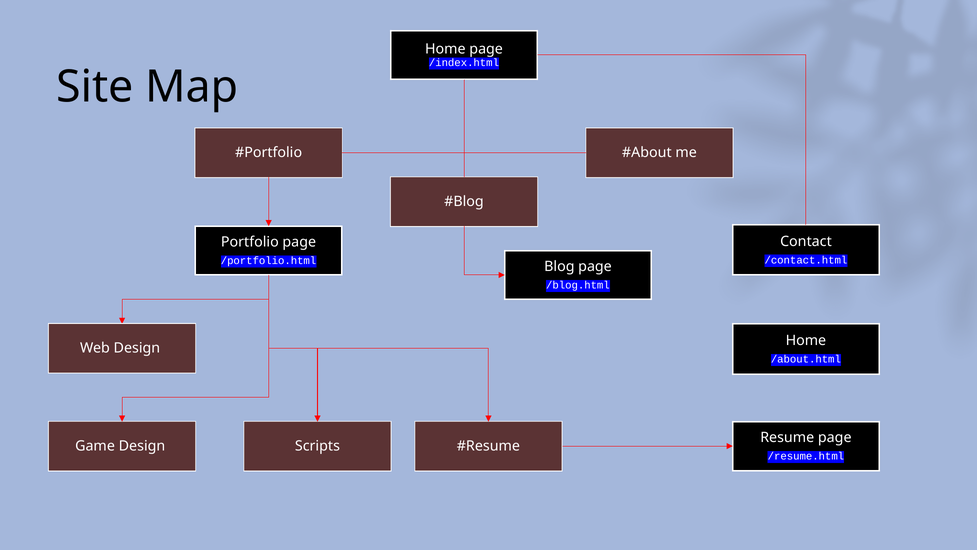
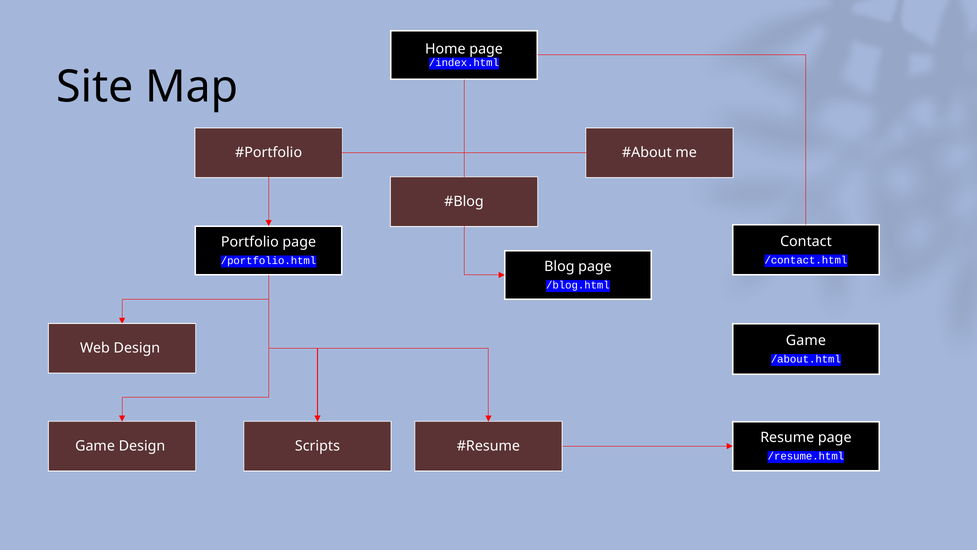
Home at (806, 340): Home -> Game
